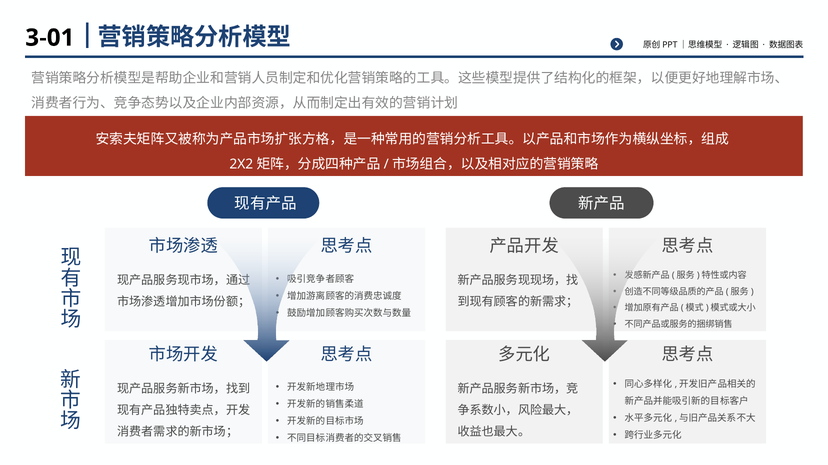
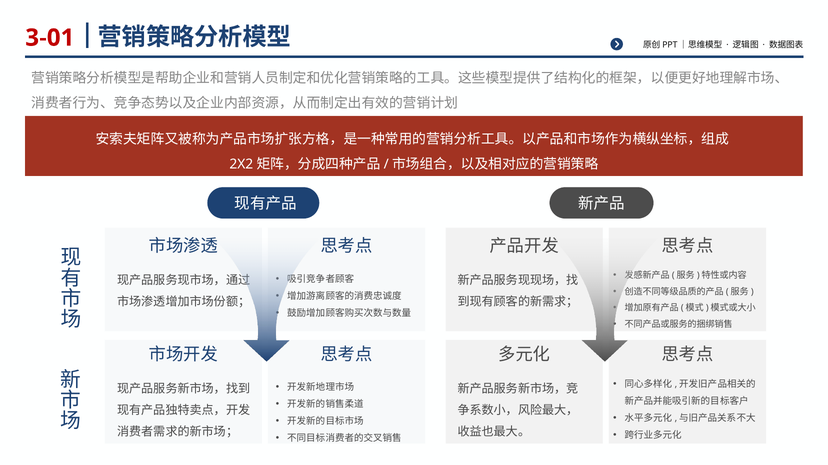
3-01 colour: black -> red
